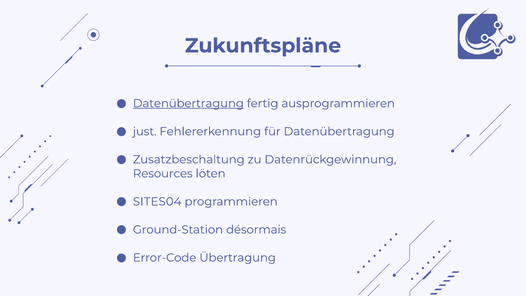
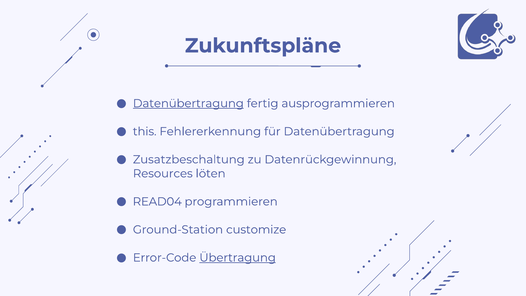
just: just -> this
SITES04: SITES04 -> READ04
désormais: désormais -> customize
Übertragung underline: none -> present
